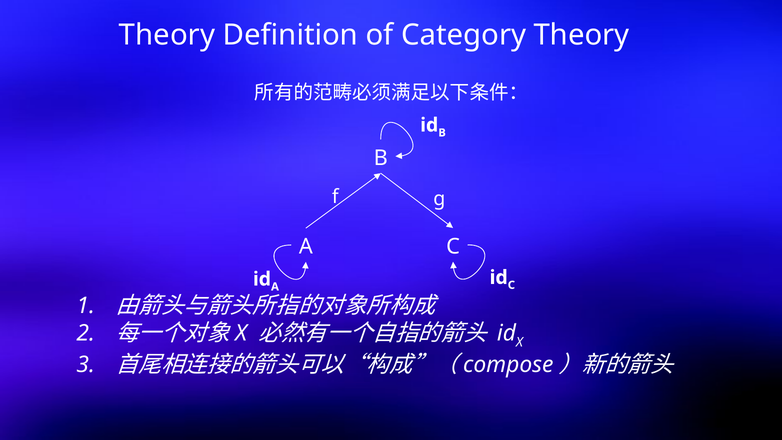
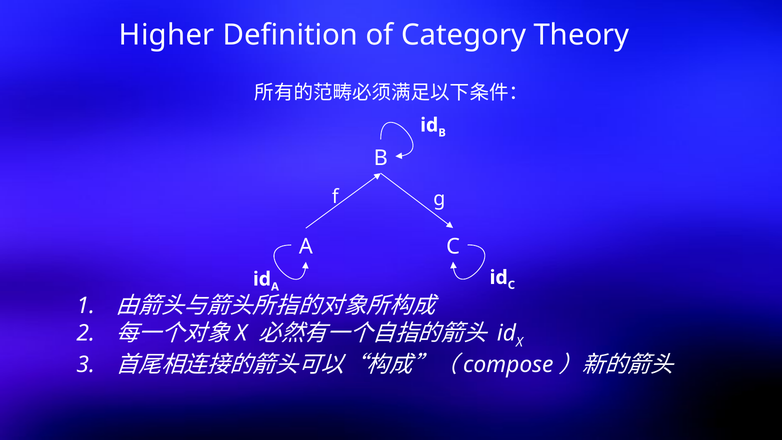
Theory at (167, 35): Theory -> Higher
